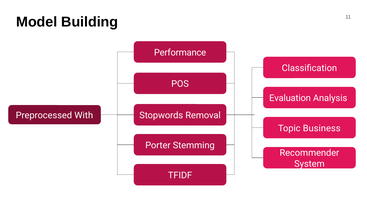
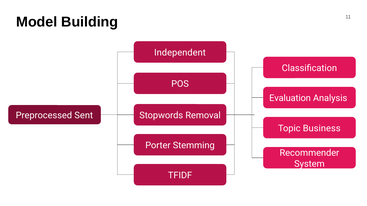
Performance: Performance -> Independent
With: With -> Sent
